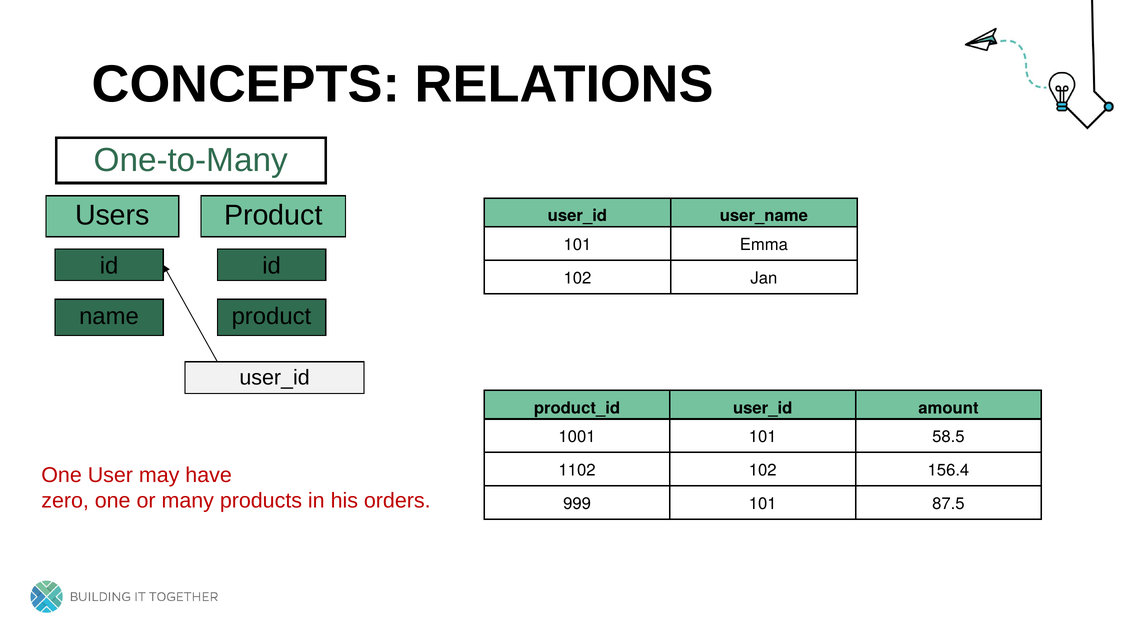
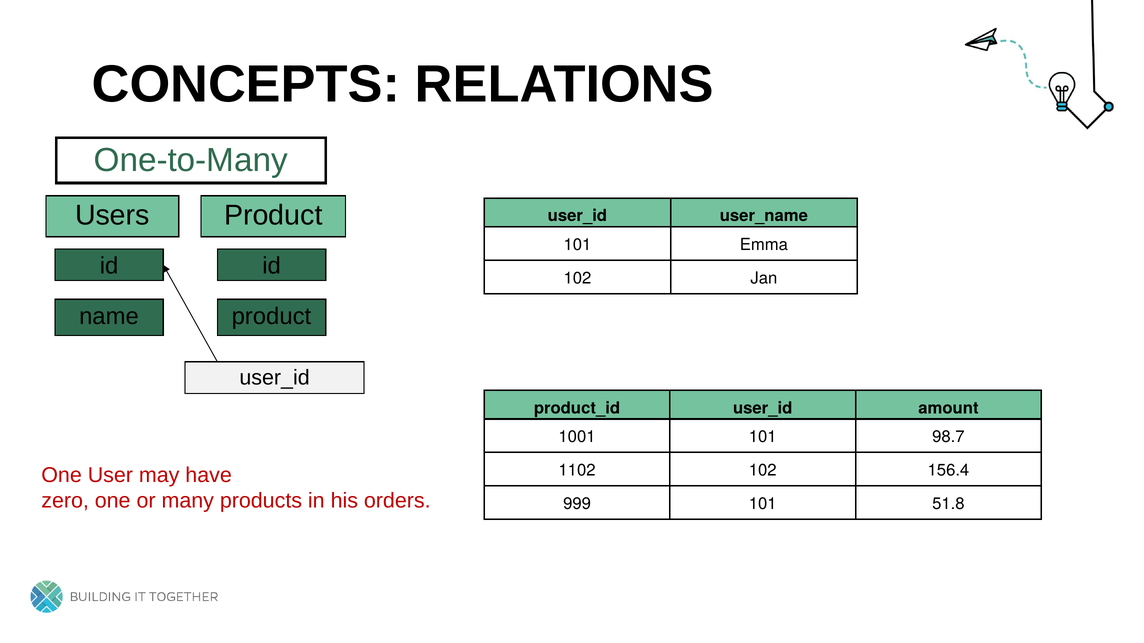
58.5: 58.5 -> 98.7
87.5: 87.5 -> 51.8
